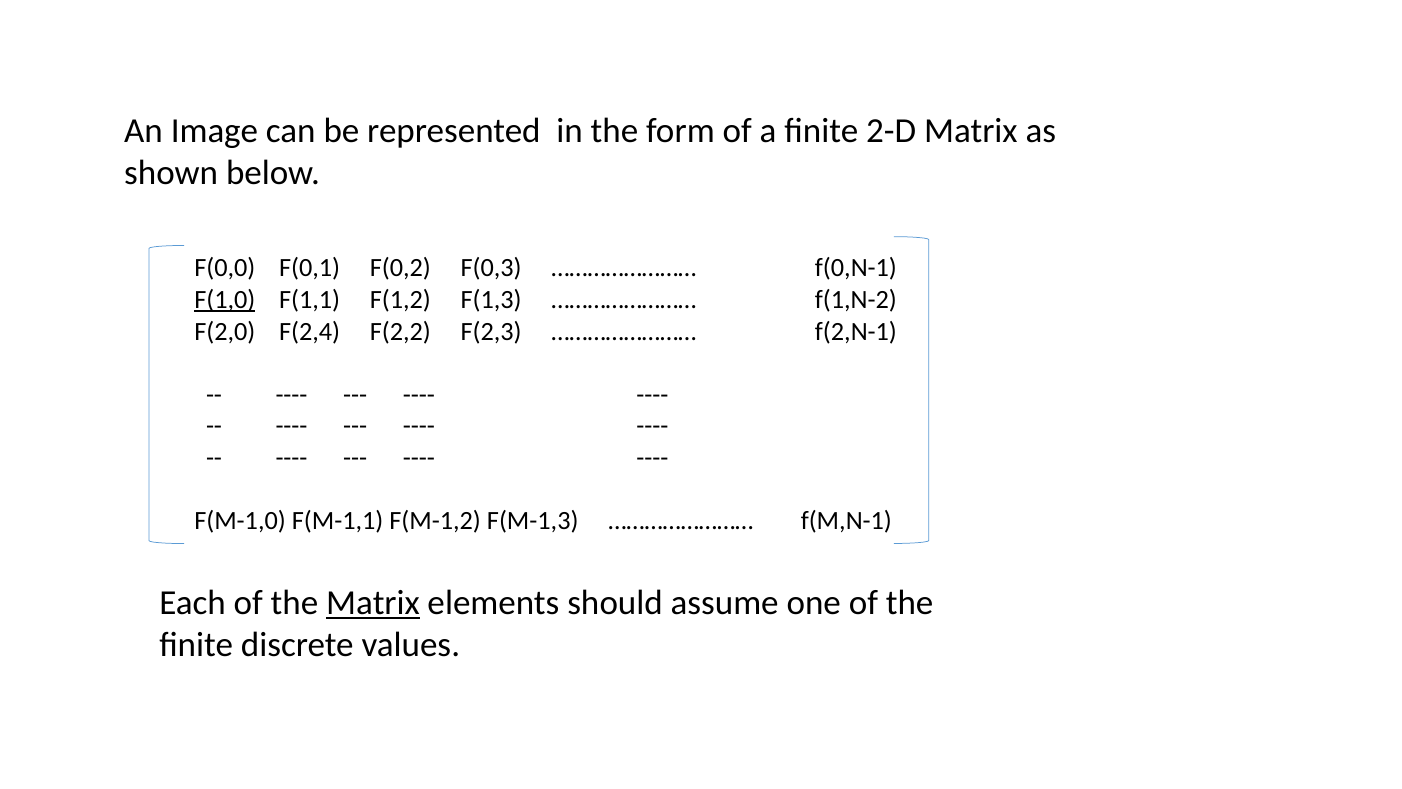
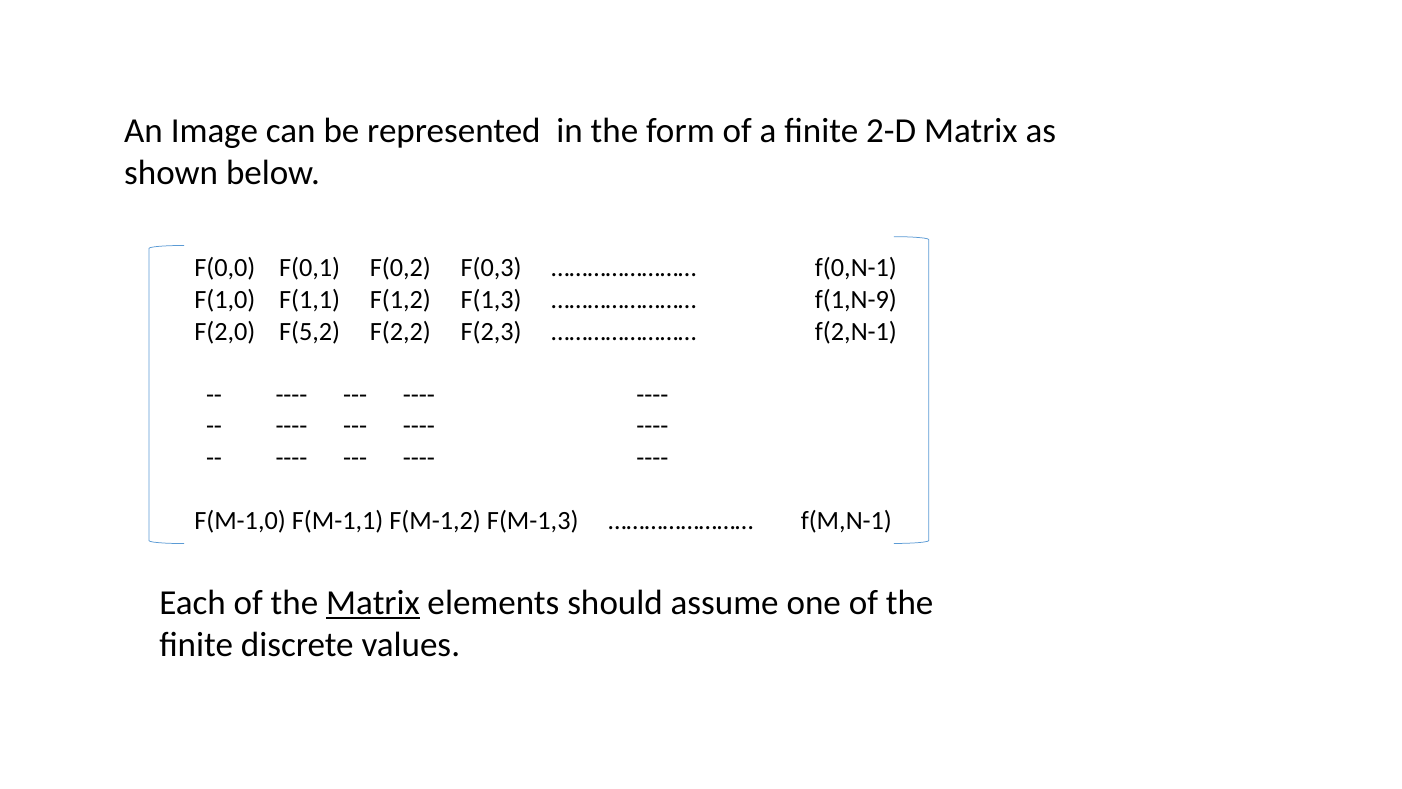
F(1,0 underline: present -> none
f(1,N-2: f(1,N-2 -> f(1,N-9
F(2,4: F(2,4 -> F(5,2
